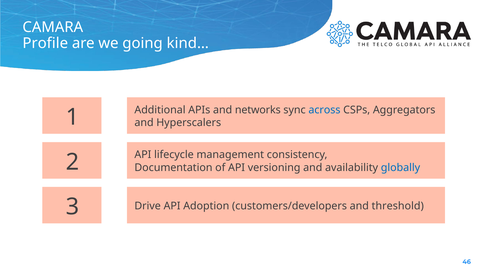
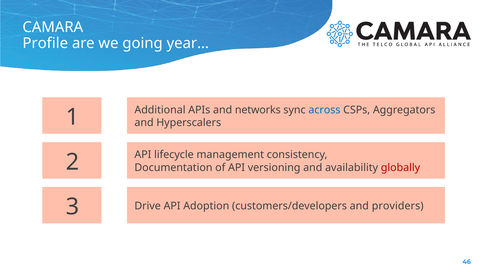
kind…: kind… -> year…
globally colour: blue -> red
threshold: threshold -> providers
